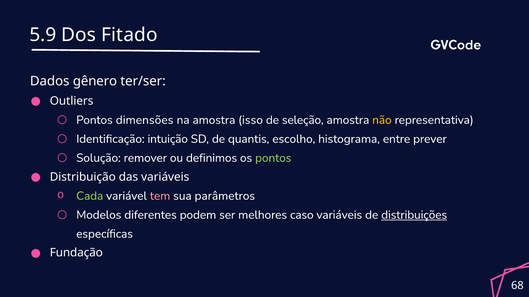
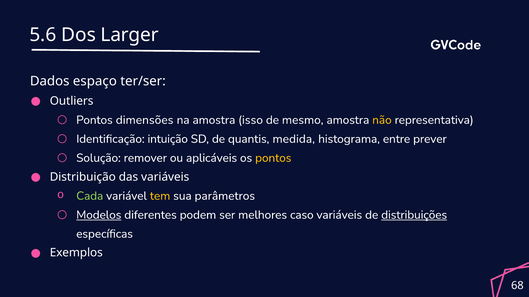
5.9: 5.9 -> 5.6
Fitado: Fitado -> Larger
gênero: gênero -> espaço
seleção: seleção -> mesmo
escolho: escolho -> medida
definimos: definimos -> aplicáveis
pontos at (273, 158) colour: light green -> yellow
tem colour: pink -> yellow
Modelos underline: none -> present
Fundação: Fundação -> Exemplos
